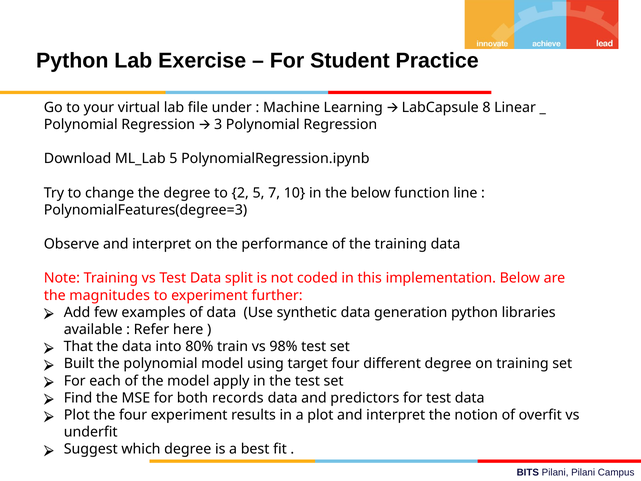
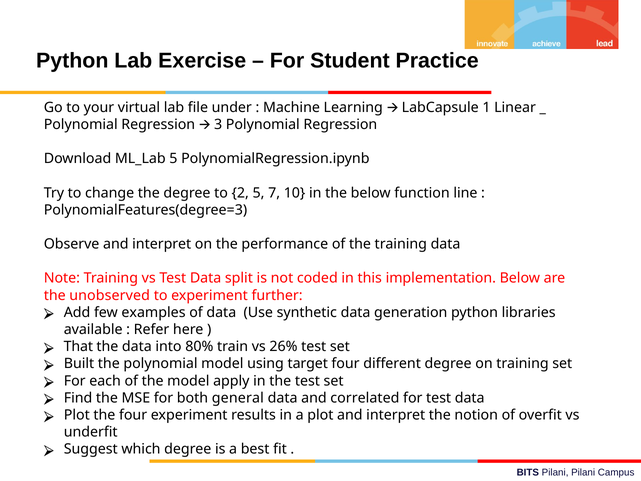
8: 8 -> 1
magnitudes: magnitudes -> unobserved
98%: 98% -> 26%
records: records -> general
predictors: predictors -> correlated
